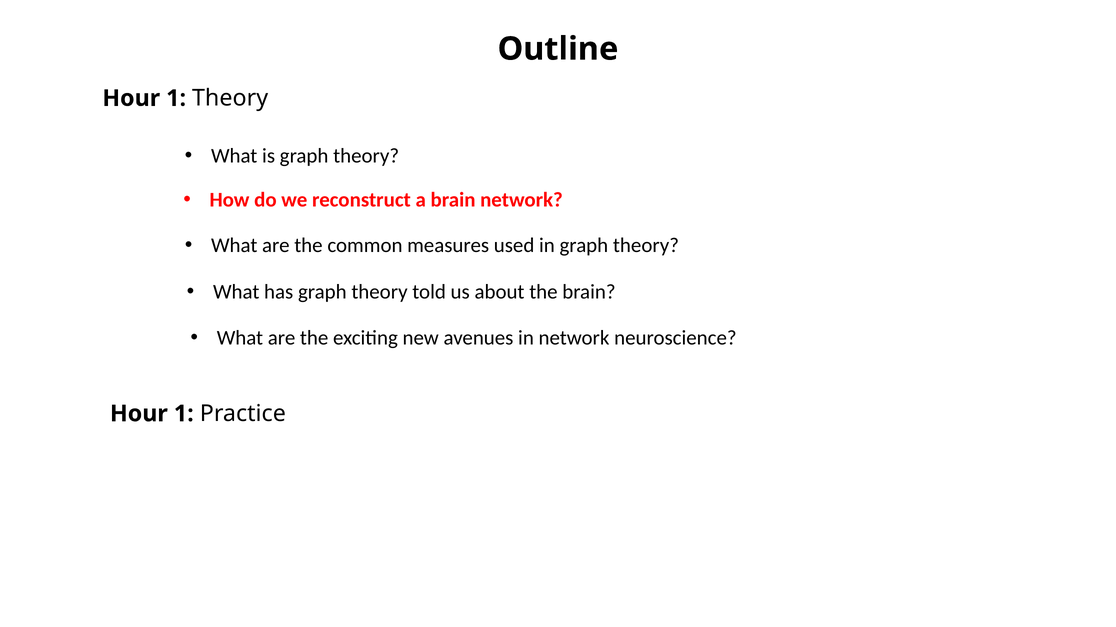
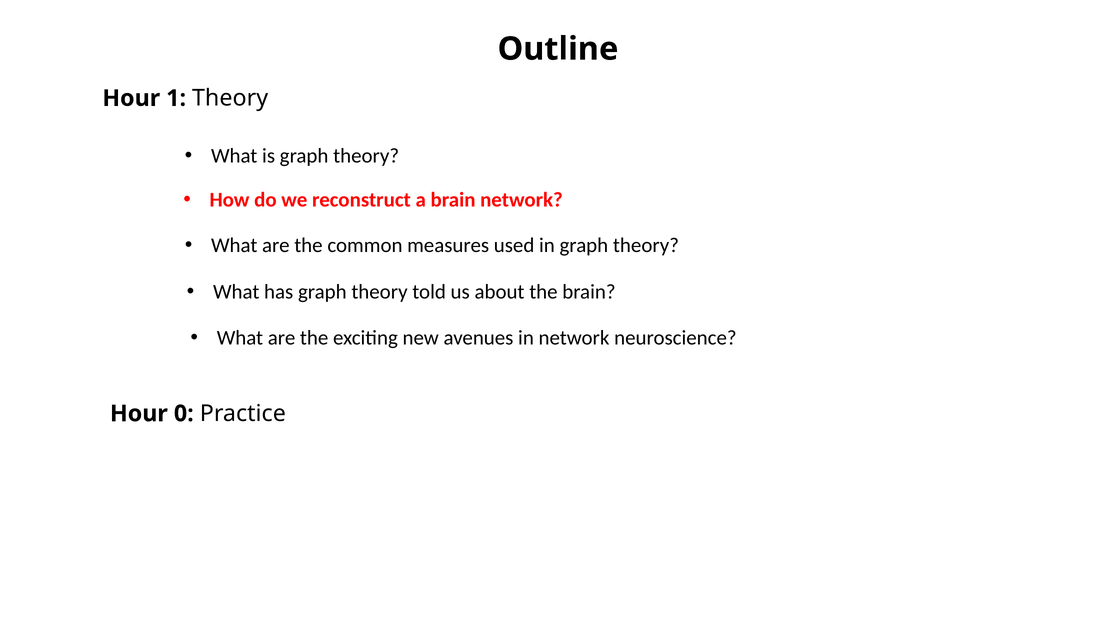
1 at (184, 414): 1 -> 0
